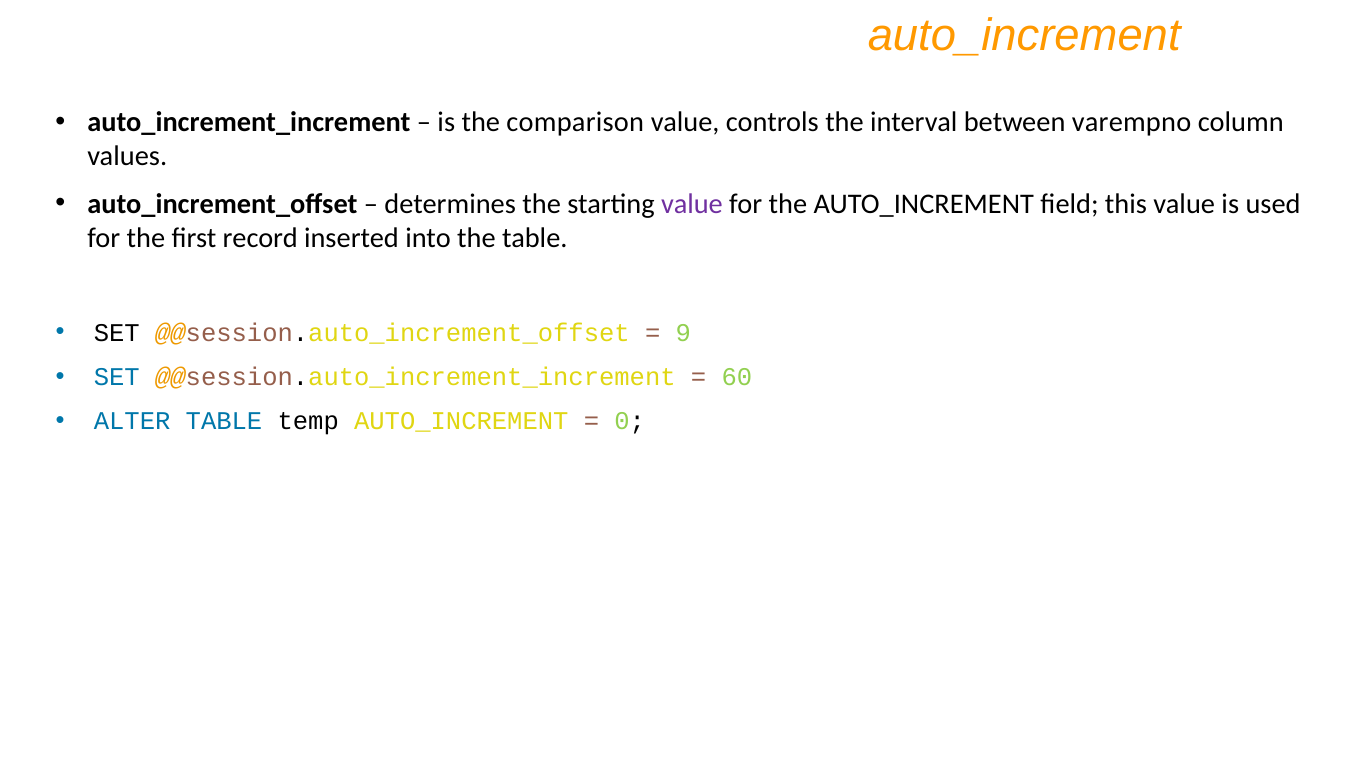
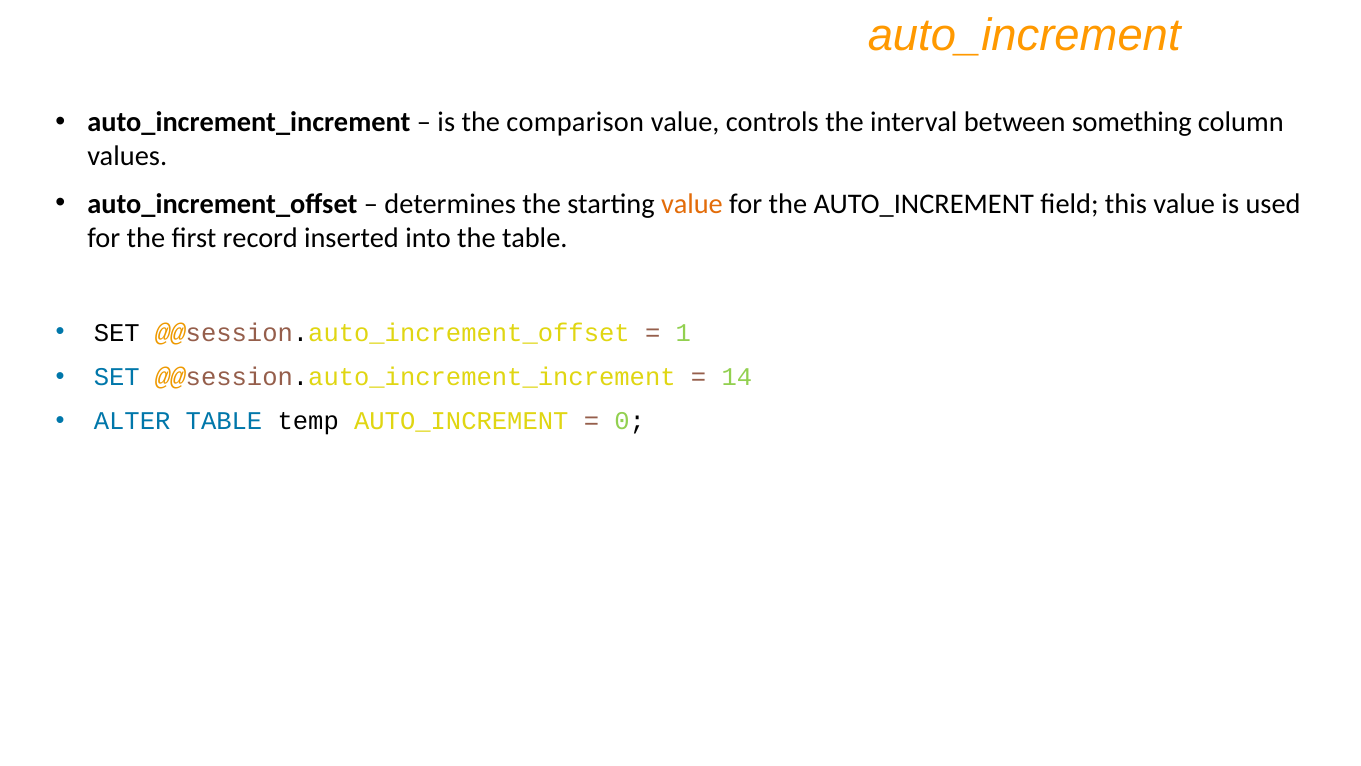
varempno: varempno -> something
value at (692, 204) colour: purple -> orange
9: 9 -> 1
60: 60 -> 14
